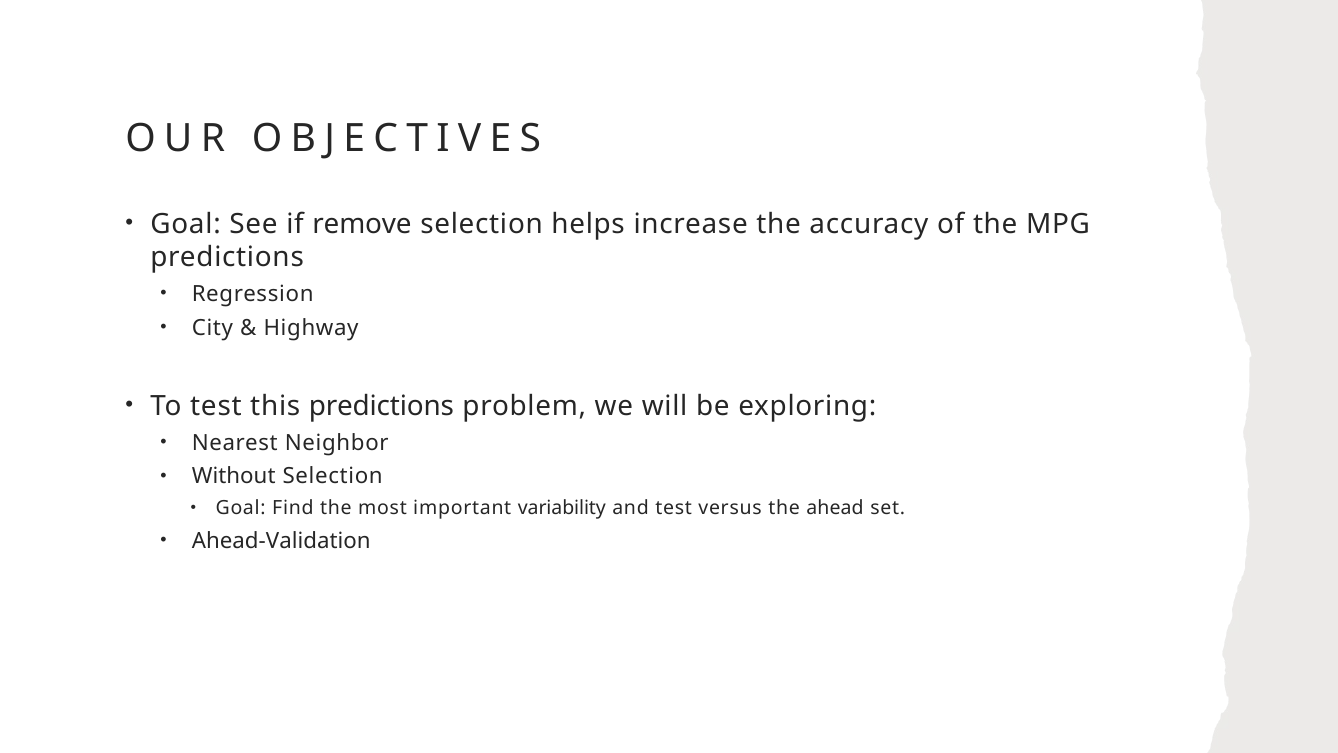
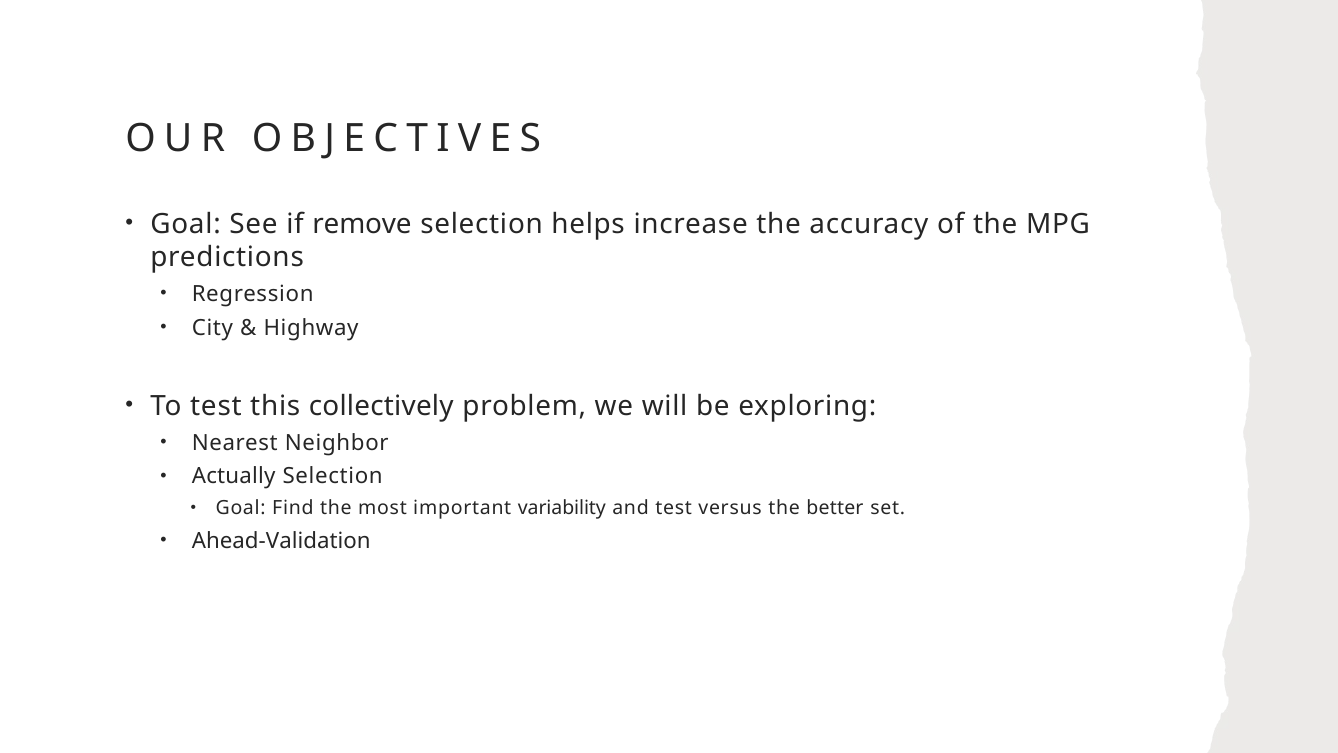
this predictions: predictions -> collectively
Without: Without -> Actually
ahead: ahead -> better
